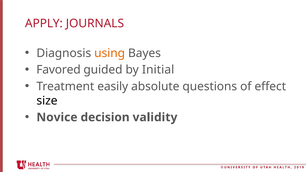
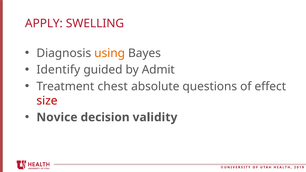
JOURNALS: JOURNALS -> SWELLING
Favored: Favored -> Identify
Initial: Initial -> Admit
easily: easily -> chest
size colour: black -> red
